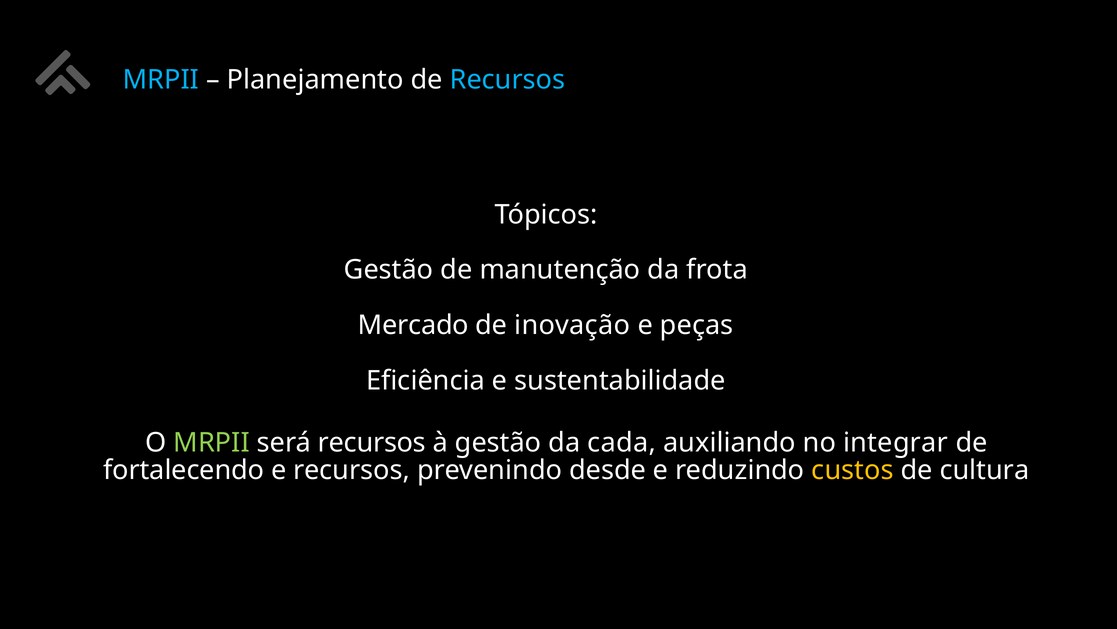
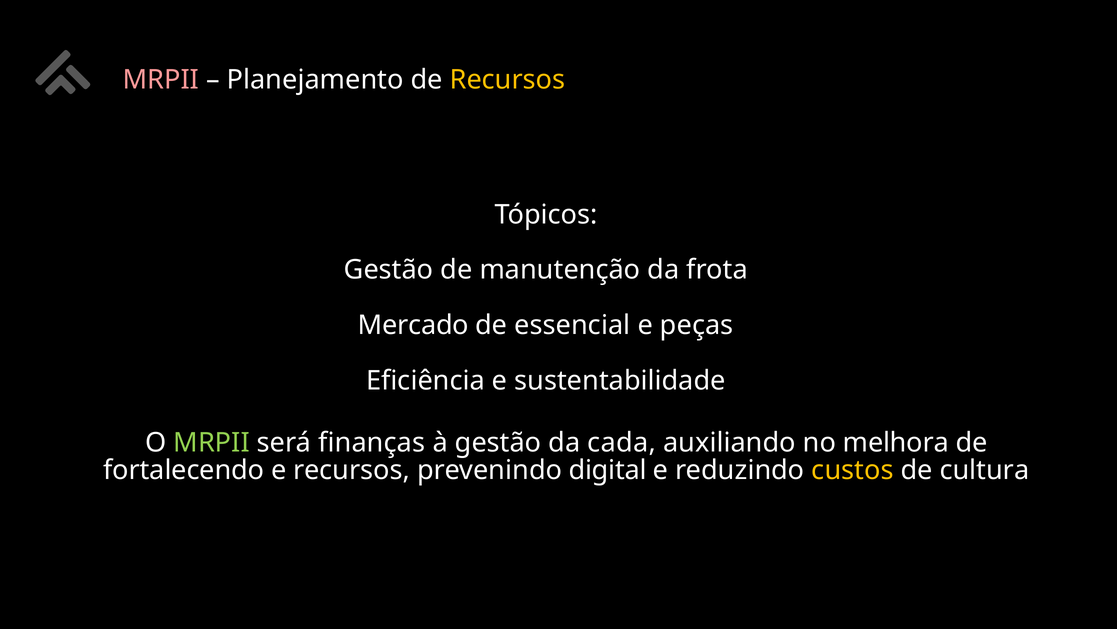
MRPII at (161, 80) colour: light blue -> pink
Recursos at (508, 80) colour: light blue -> yellow
inovação: inovação -> essencial
será recursos: recursos -> finanças
integrar: integrar -> melhora
desde: desde -> digital
